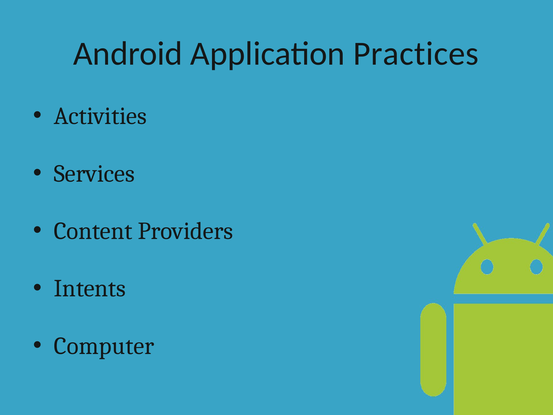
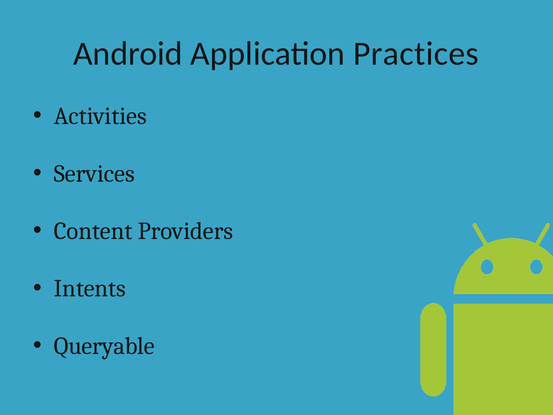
Computer: Computer -> Queryable
